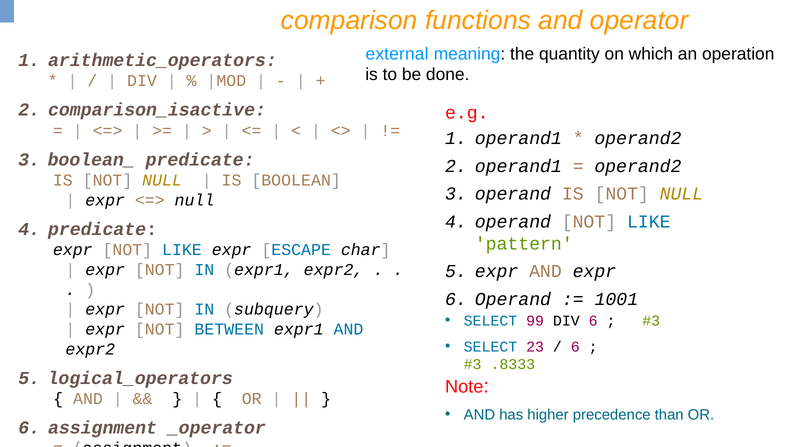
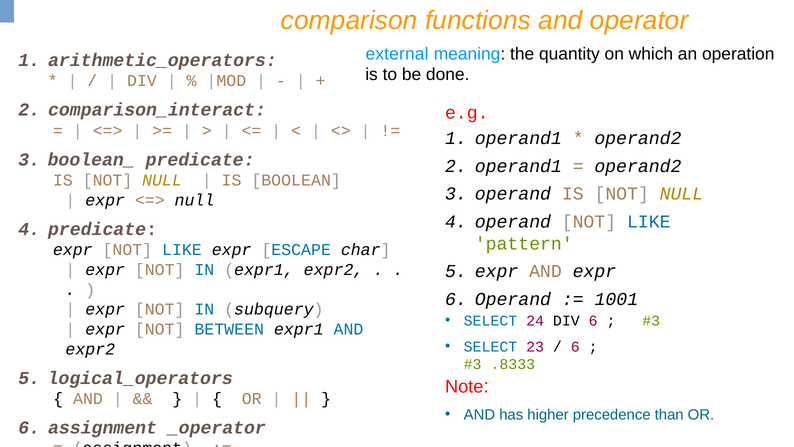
comparison_isactive: comparison_isactive -> comparison_interact
99: 99 -> 24
